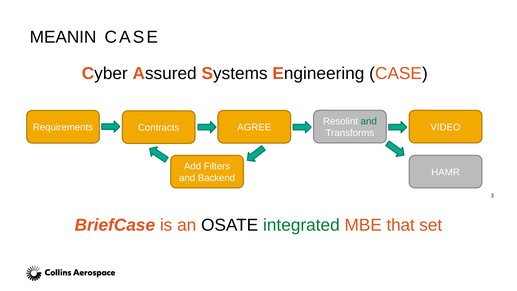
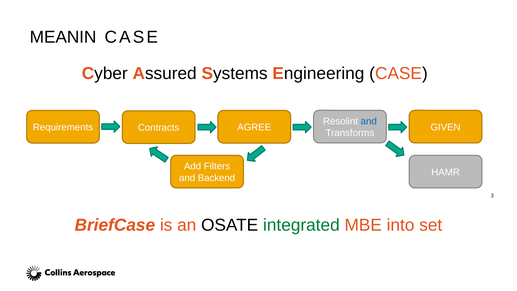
and at (369, 121) colour: green -> blue
VIDEO: VIDEO -> GIVEN
that: that -> into
